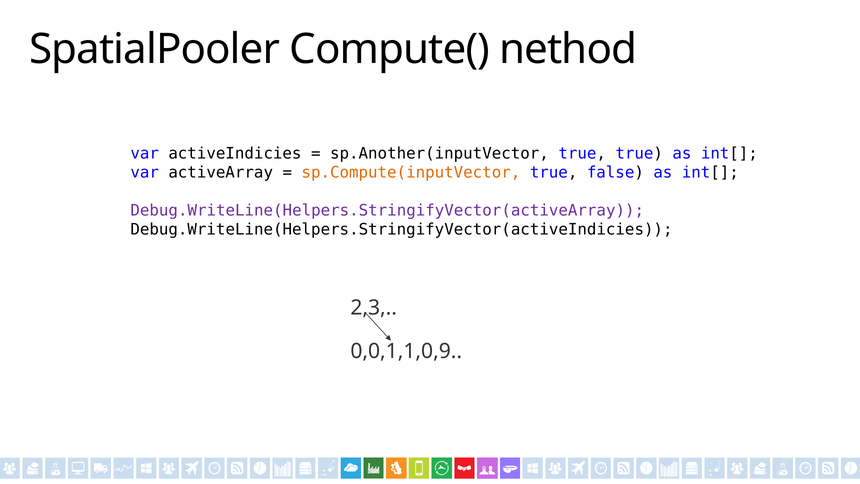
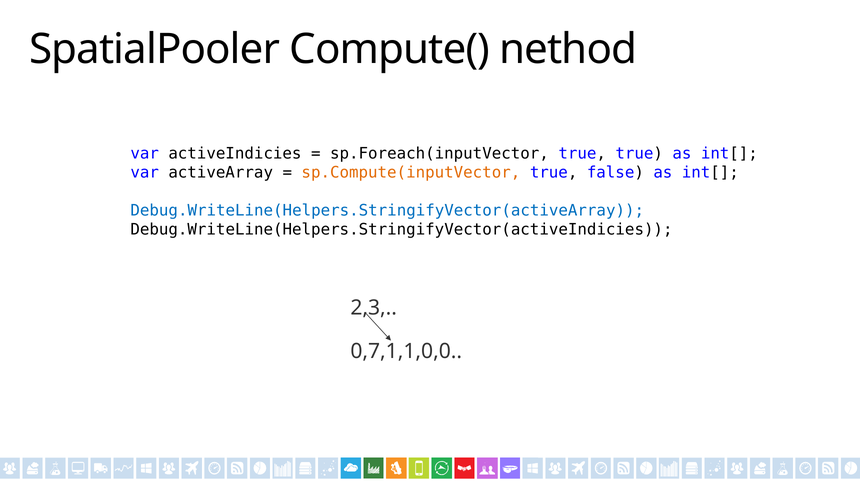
sp.Another(inputVector: sp.Another(inputVector -> sp.Foreach(inputVector
Debug.WriteLine(Helpers.StringifyVector(activeArray colour: purple -> blue
0,0,1,1,0,9: 0,0,1,1,0,9 -> 0,7,1,1,0,0
